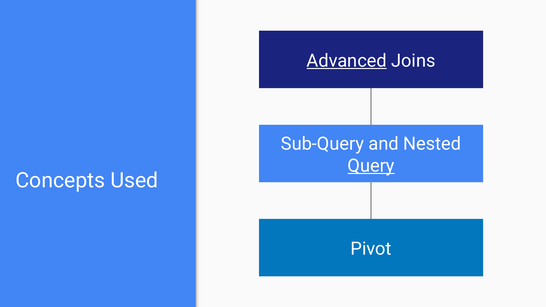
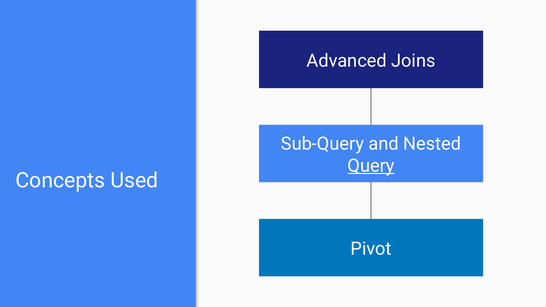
Advanced underline: present -> none
